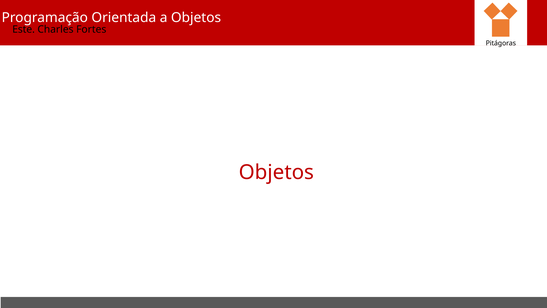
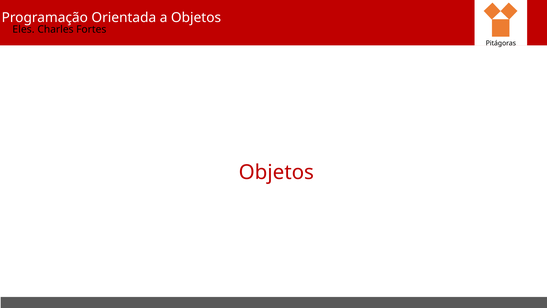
Este: Este -> Eles
